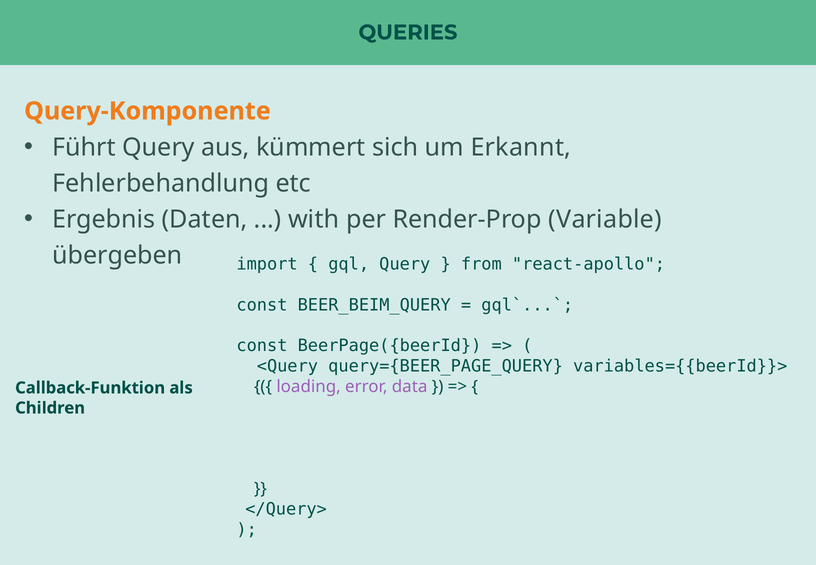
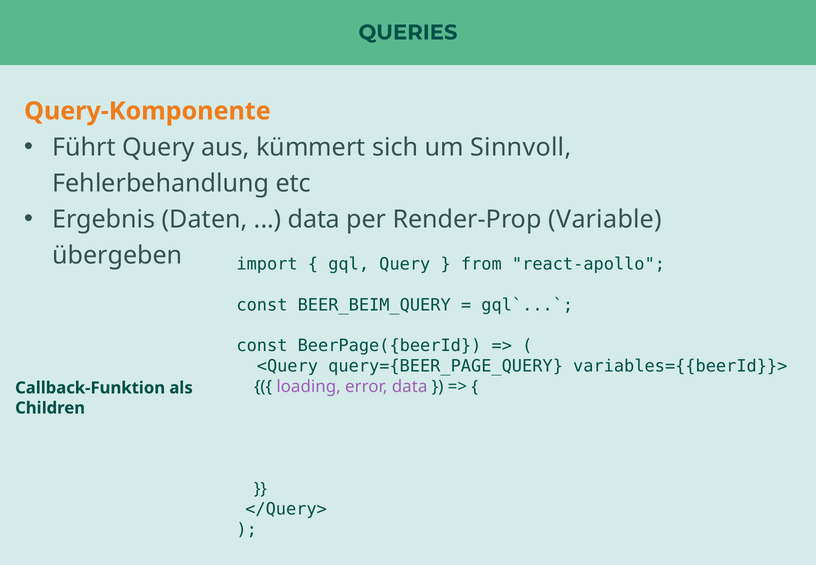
Erkannt: Erkannt -> Sinnvoll
with at (314, 220): with -> data
